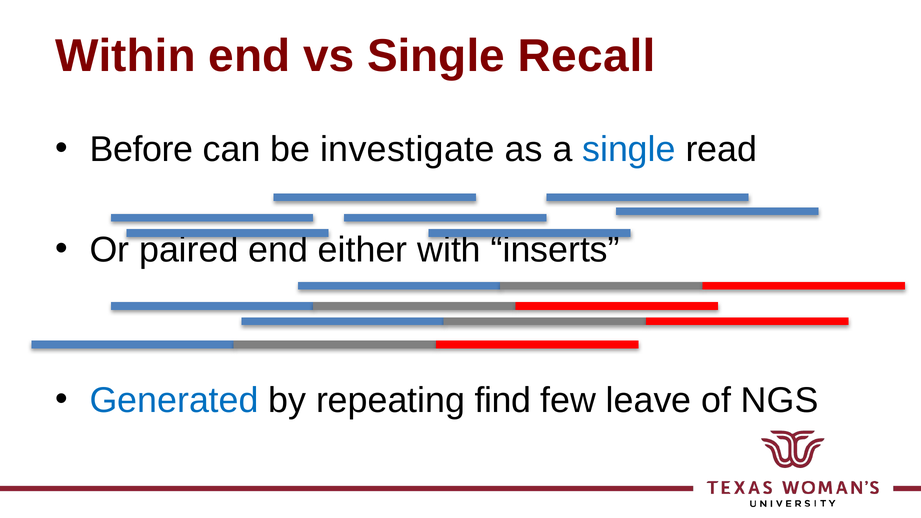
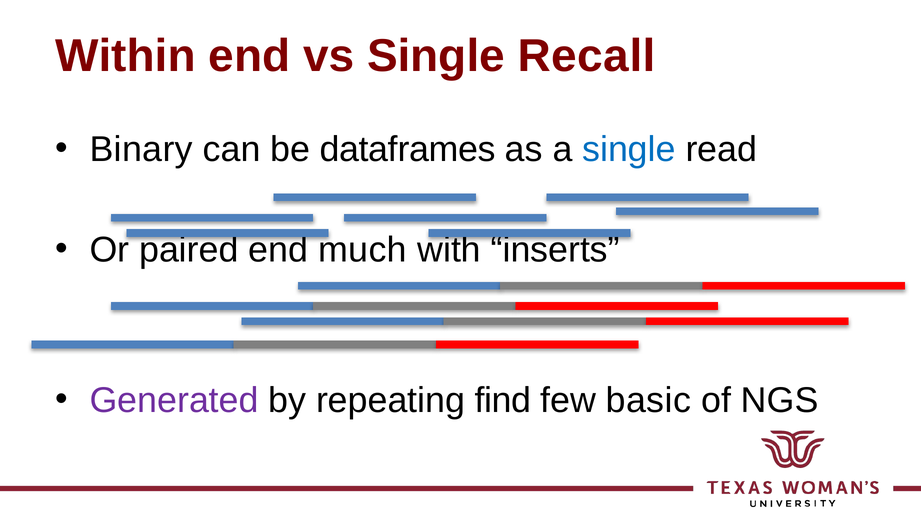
Before: Before -> Binary
investigate: investigate -> dataframes
either: either -> much
Generated colour: blue -> purple
leave: leave -> basic
